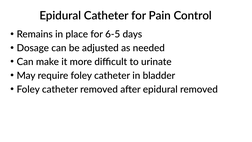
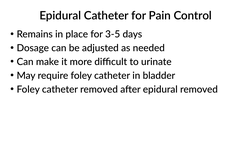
6-5: 6-5 -> 3-5
